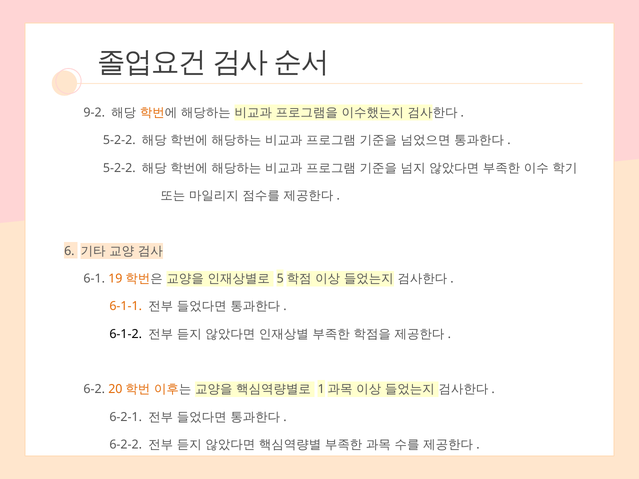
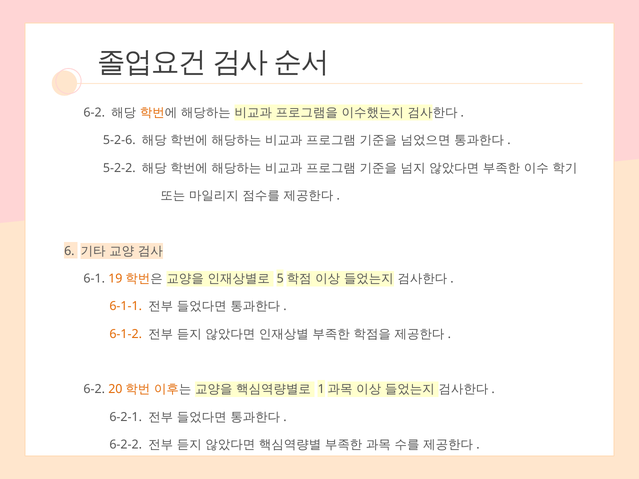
9-2 at (94, 113): 9-2 -> 6-2
5-2-2 at (119, 140): 5-2-2 -> 5-2-6
6-1-2 colour: black -> orange
